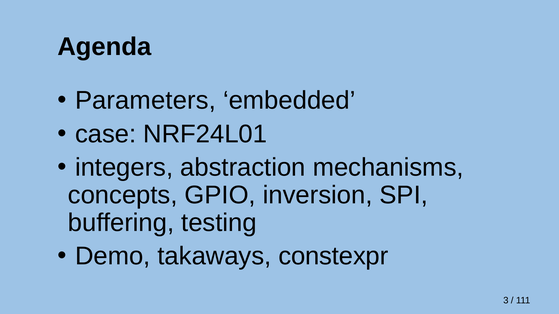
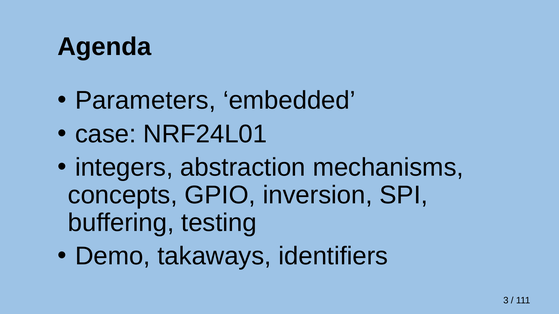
constexpr: constexpr -> identifiers
